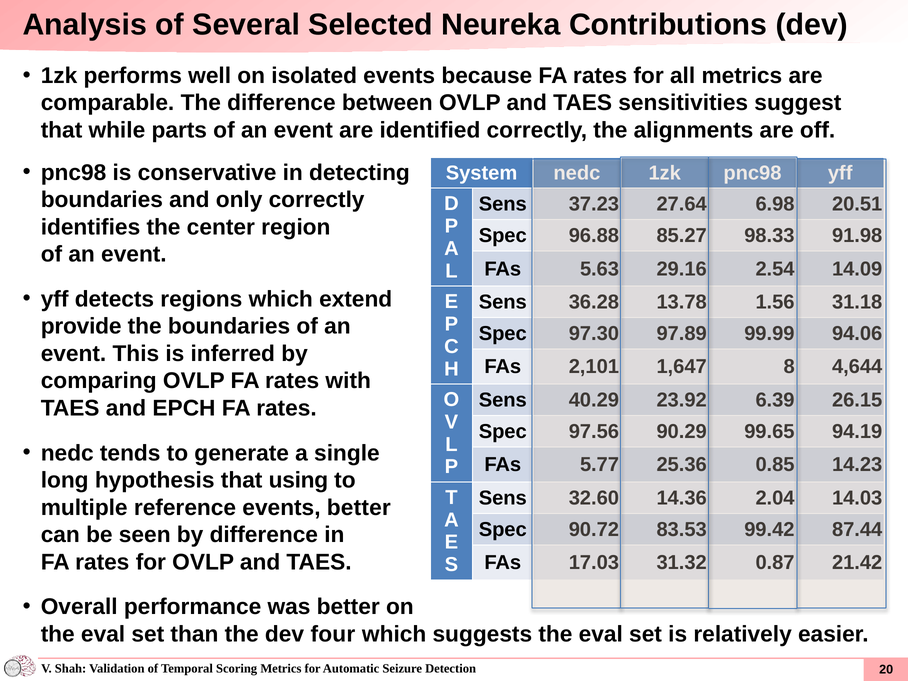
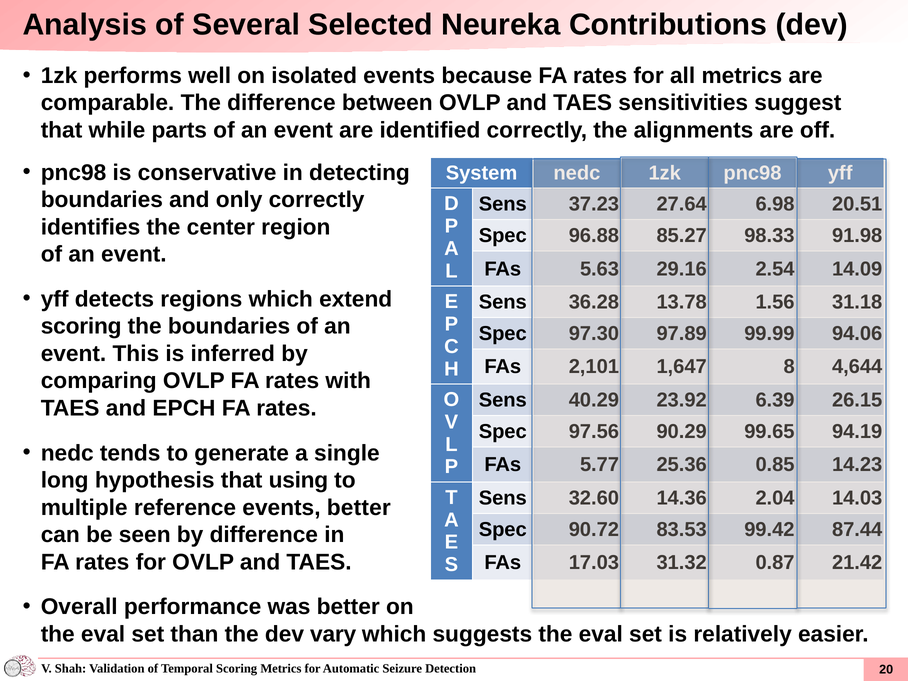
provide at (81, 326): provide -> scoring
four: four -> vary
